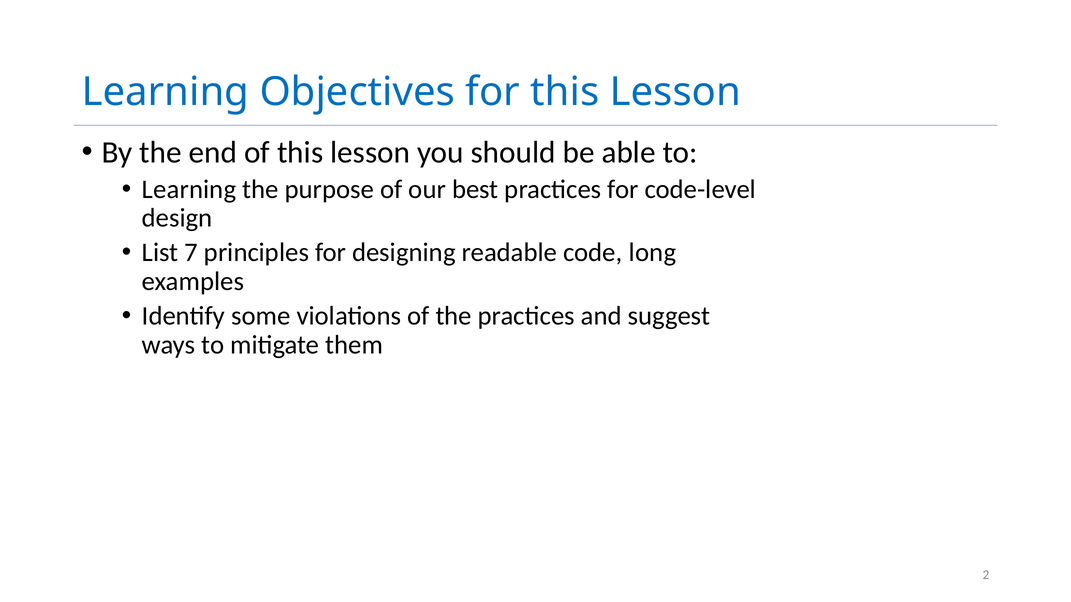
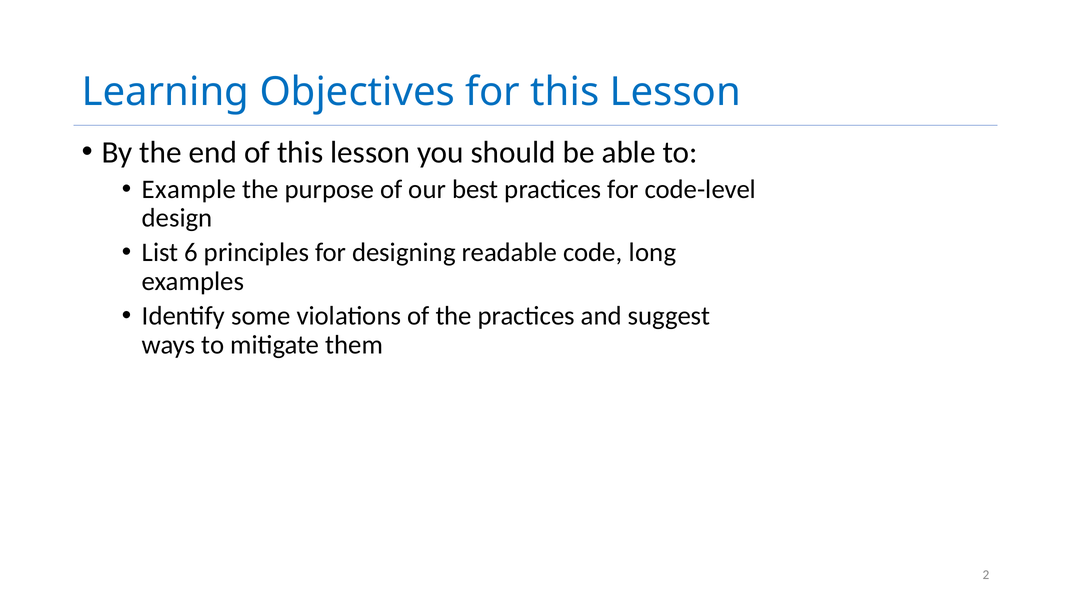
Learning at (189, 189): Learning -> Example
7: 7 -> 6
